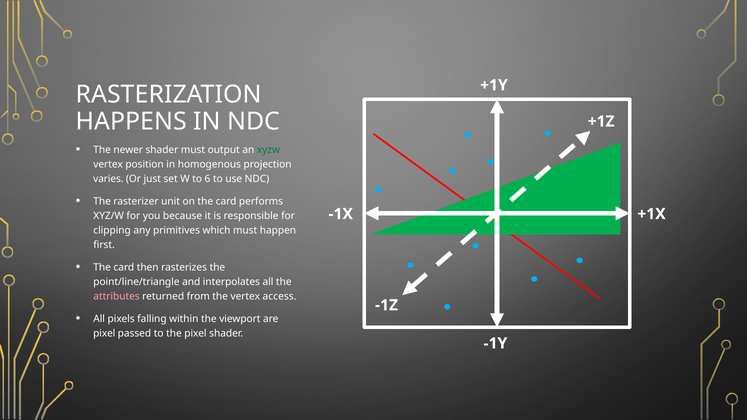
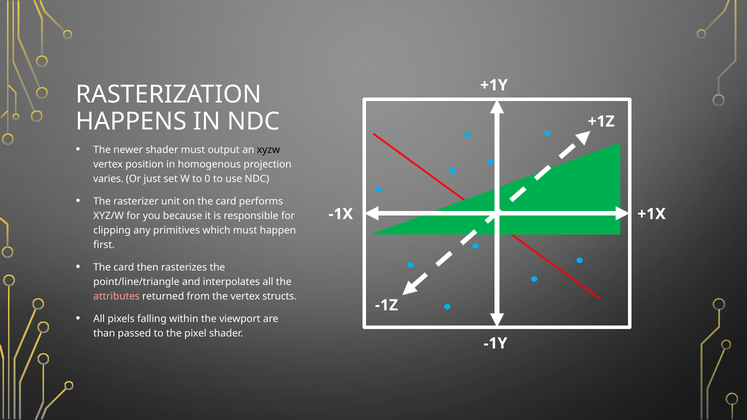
xyzw colour: green -> black
6: 6 -> 0
access: access -> structs
pixel at (104, 334): pixel -> than
